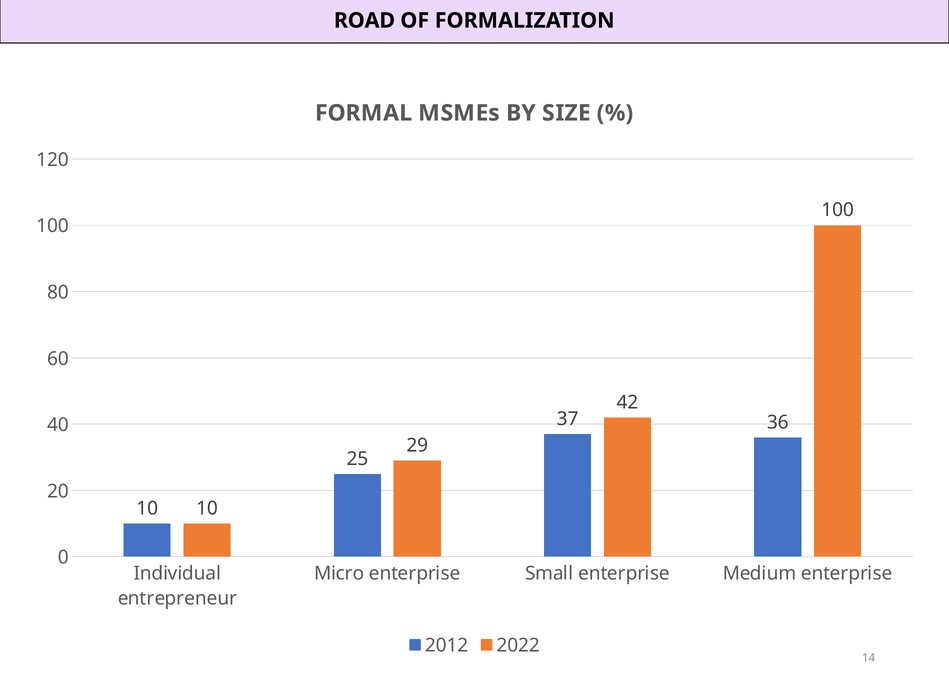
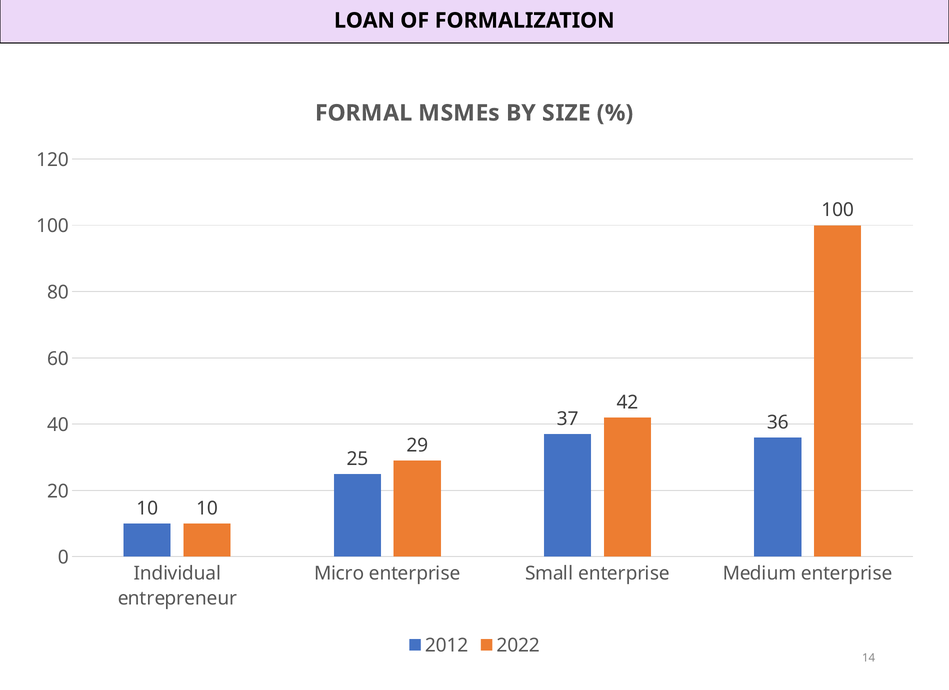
ROAD: ROAD -> LOAN
